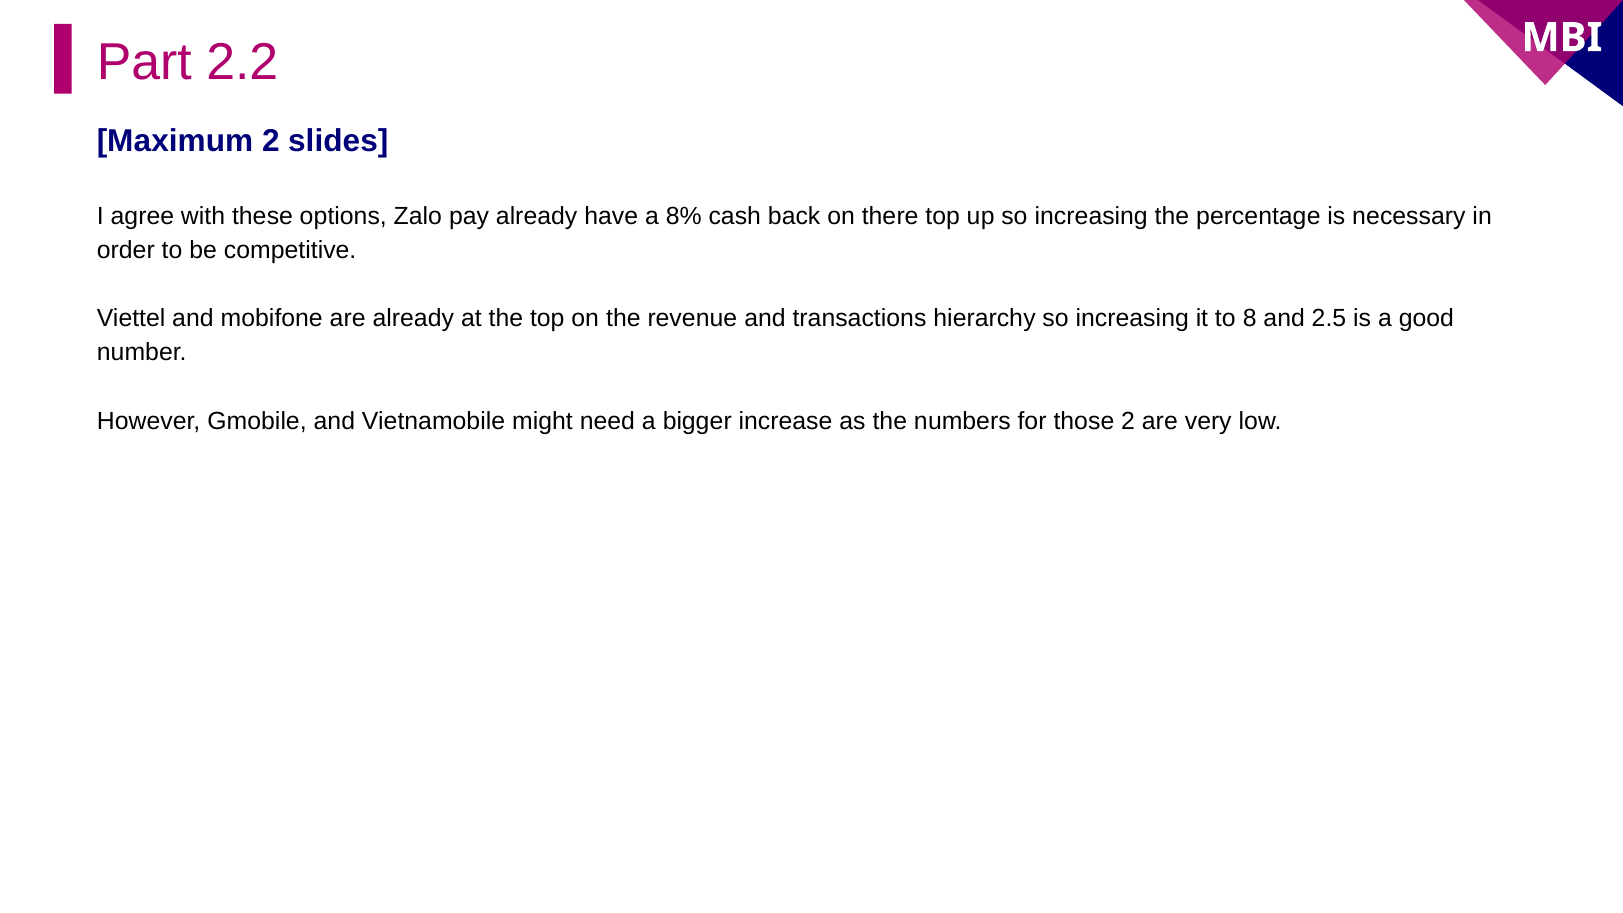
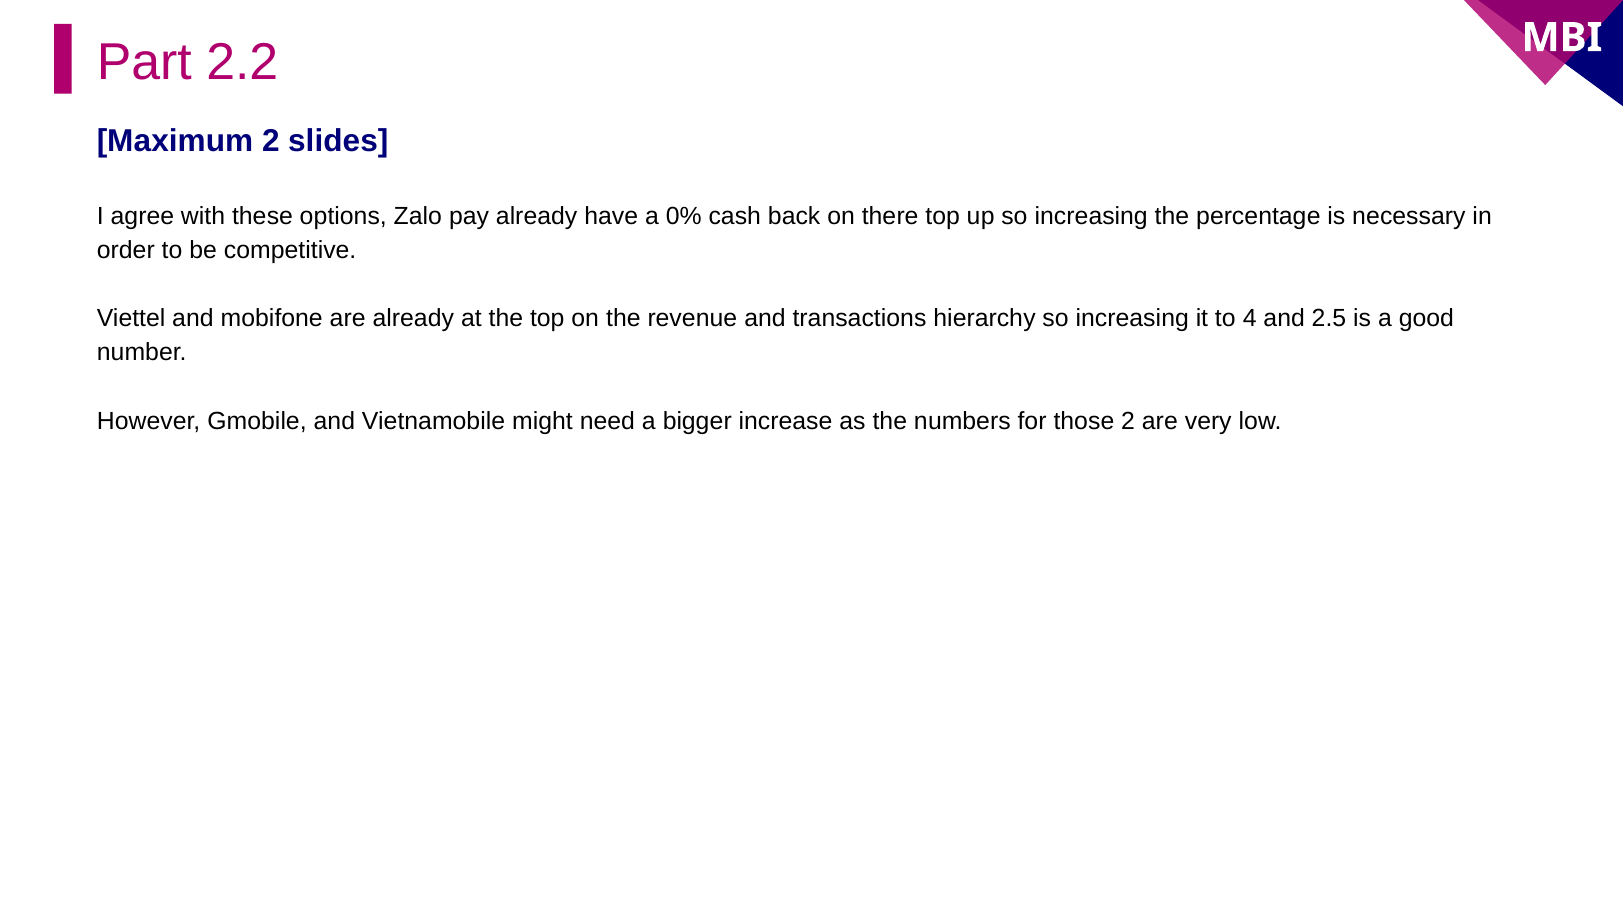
8%: 8% -> 0%
8: 8 -> 4
